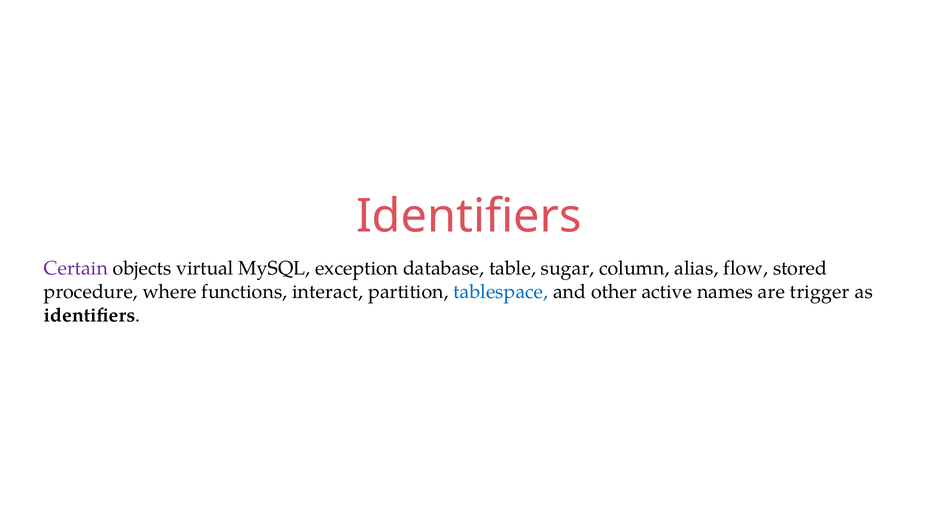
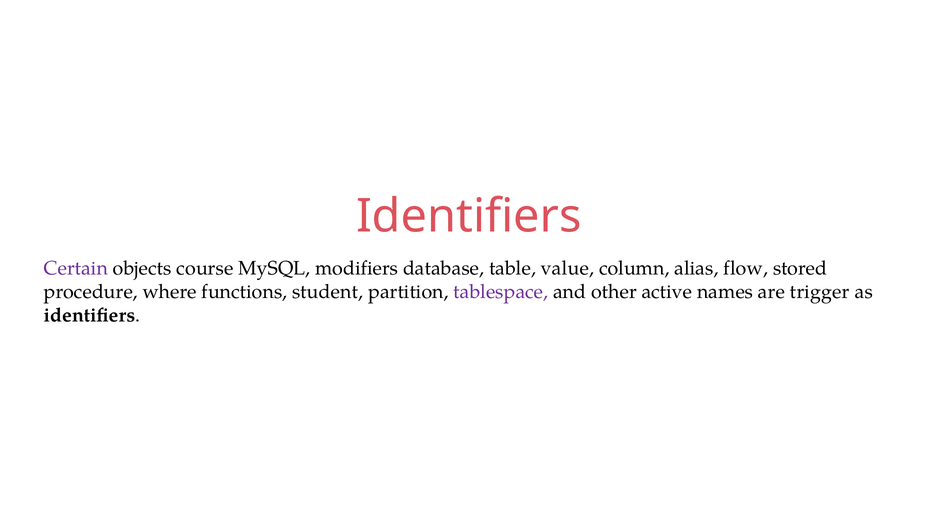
virtual: virtual -> course
exception: exception -> modifiers
sugar: sugar -> value
interact: interact -> student
tablespace colour: blue -> purple
